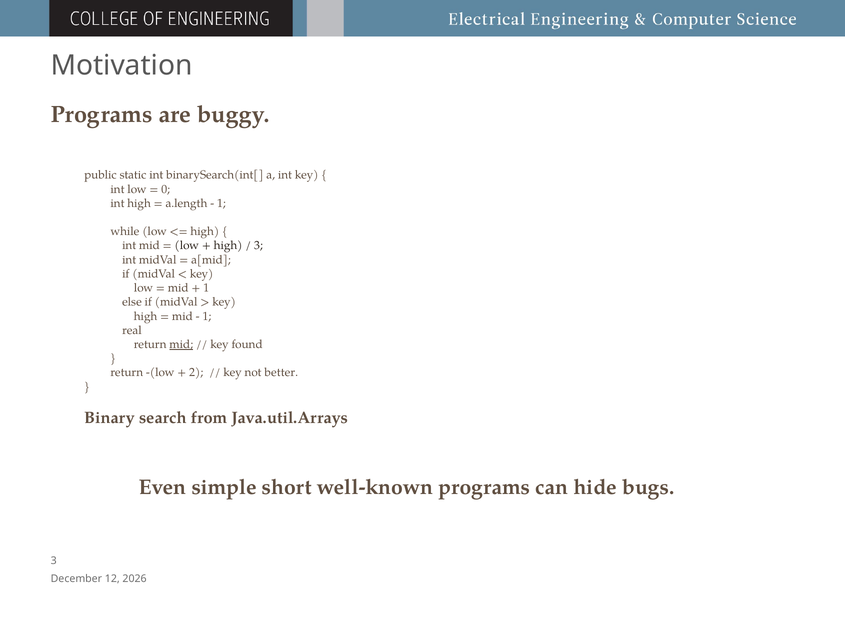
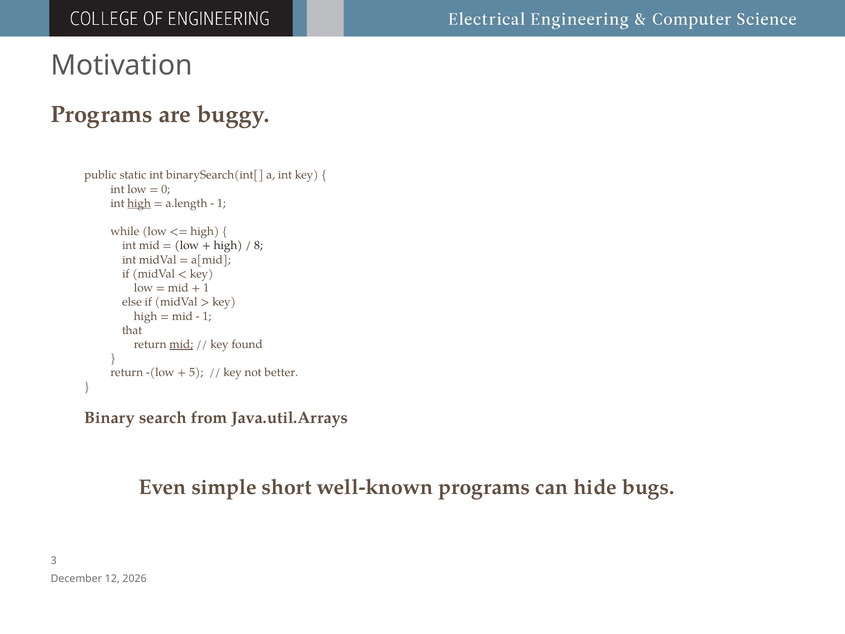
high at (139, 203) underline: none -> present
3 at (258, 245): 3 -> 8
real: real -> that
2: 2 -> 5
